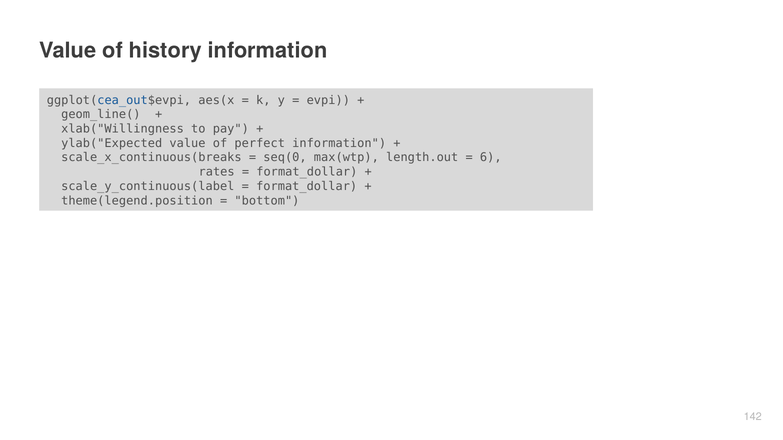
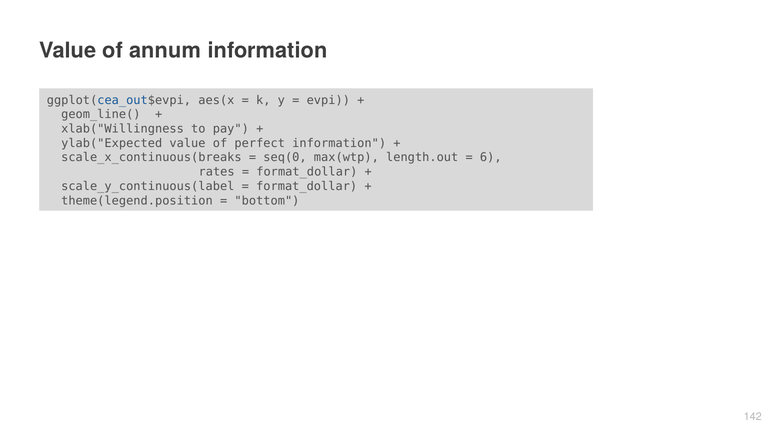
history: history -> annum
